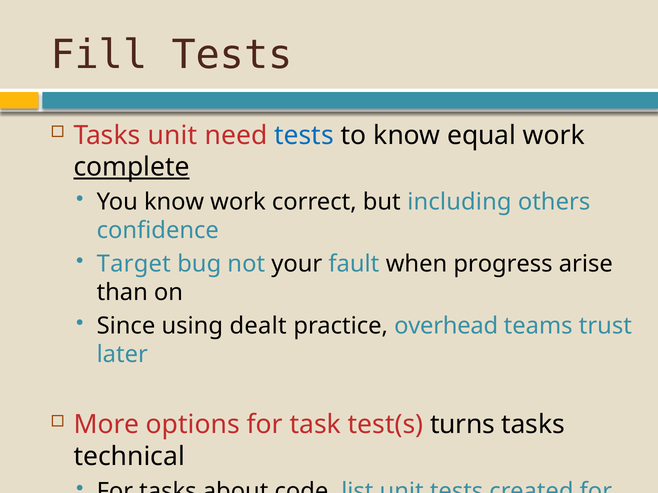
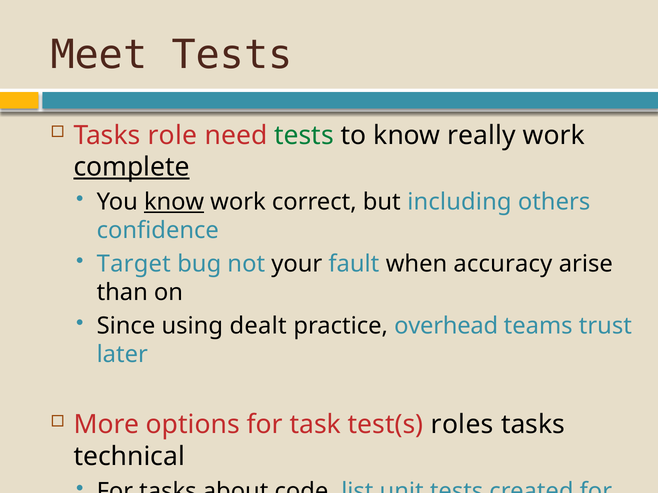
Fill: Fill -> Meet
Tasks unit: unit -> role
tests at (304, 135) colour: blue -> green
equal: equal -> really
know at (174, 202) underline: none -> present
progress: progress -> accuracy
turns: turns -> roles
